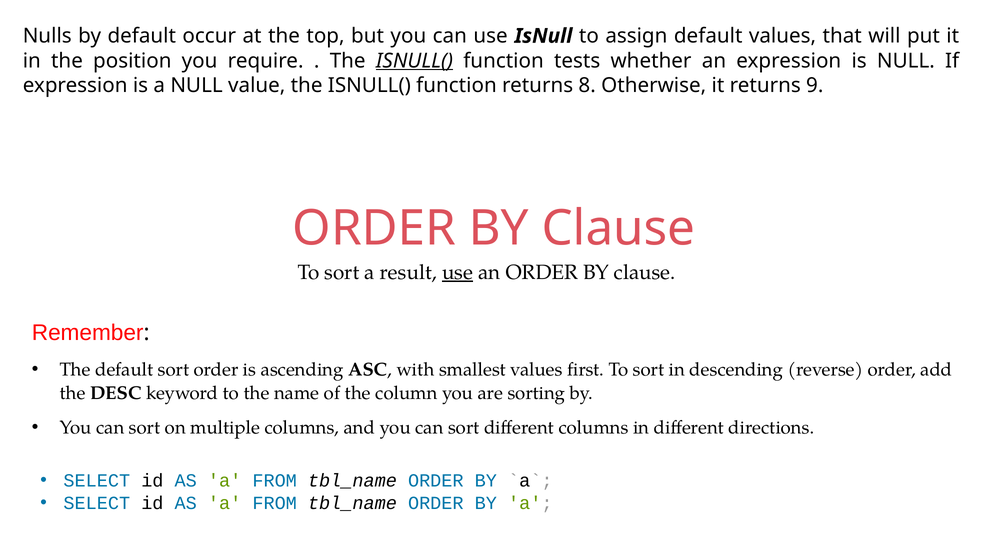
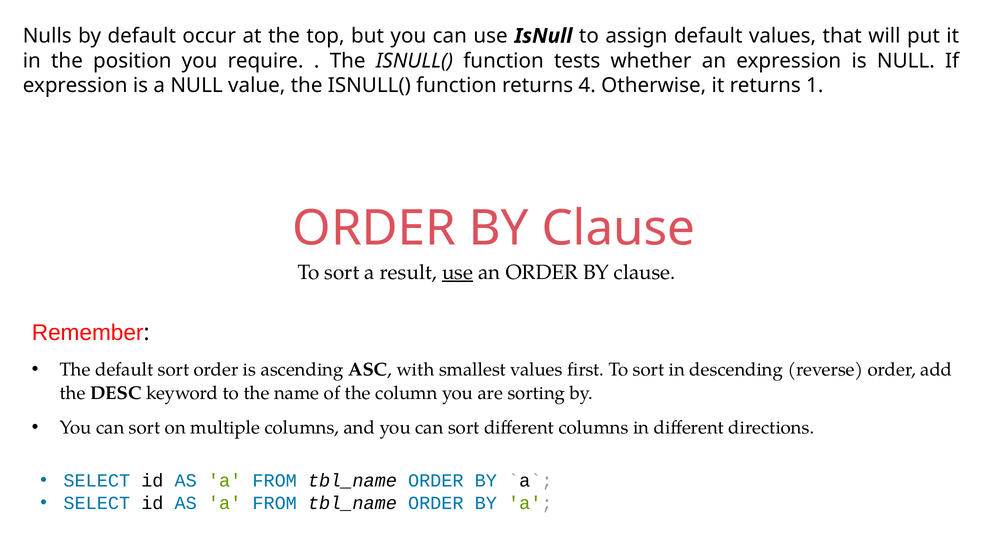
ISNULL( at (414, 61) underline: present -> none
8: 8 -> 4
9: 9 -> 1
